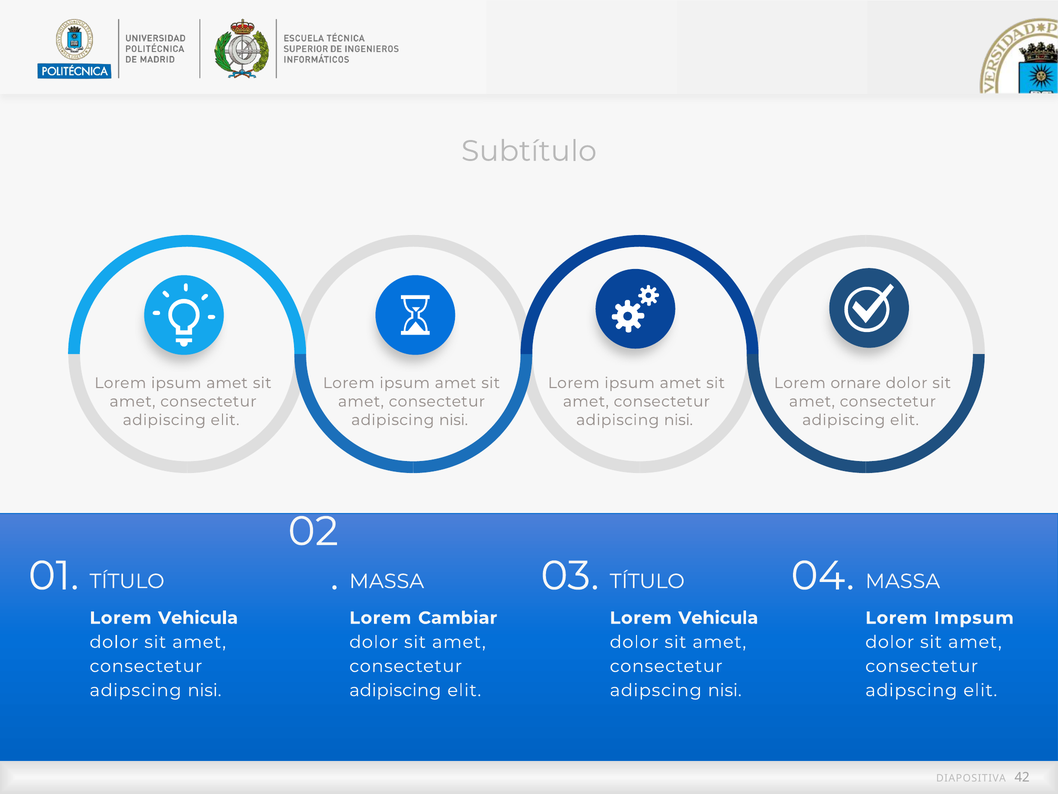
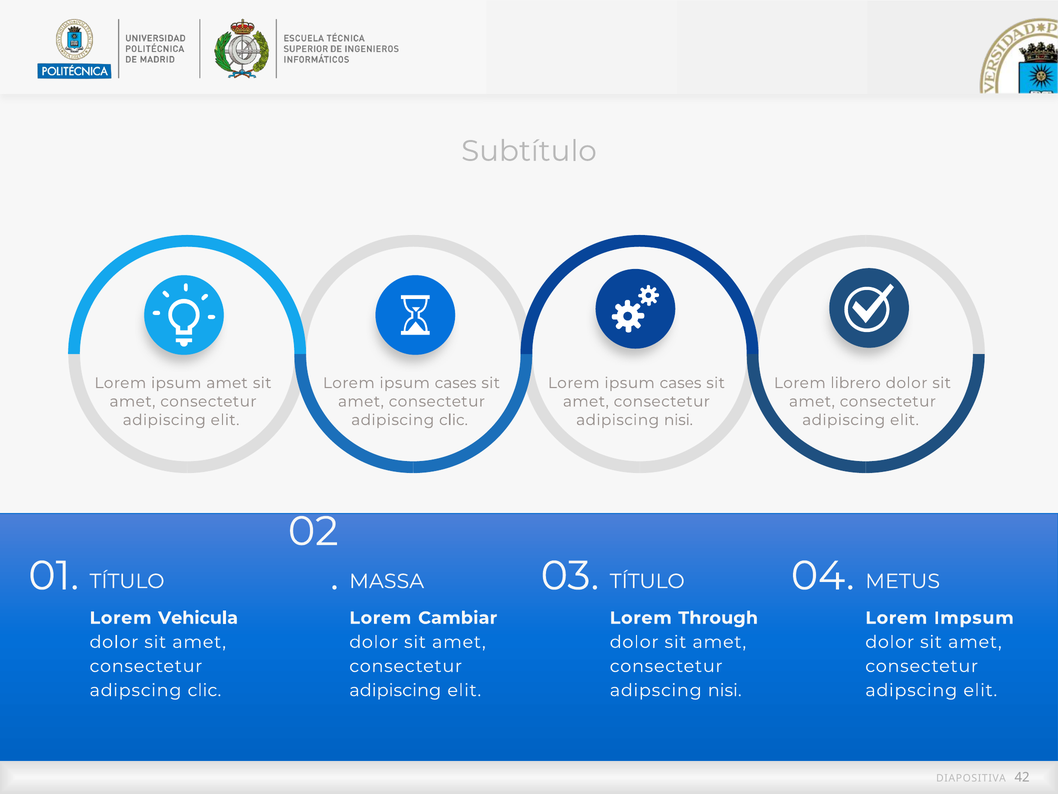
amet at (455, 383): amet -> cases
amet at (680, 383): amet -> cases
ornare: ornare -> librero
nisi at (454, 420): nisi -> clic
MASSA at (903, 581): MASSA -> METUS
Vehicula at (718, 618): Vehicula -> Through
nisi at (205, 690): nisi -> clic
